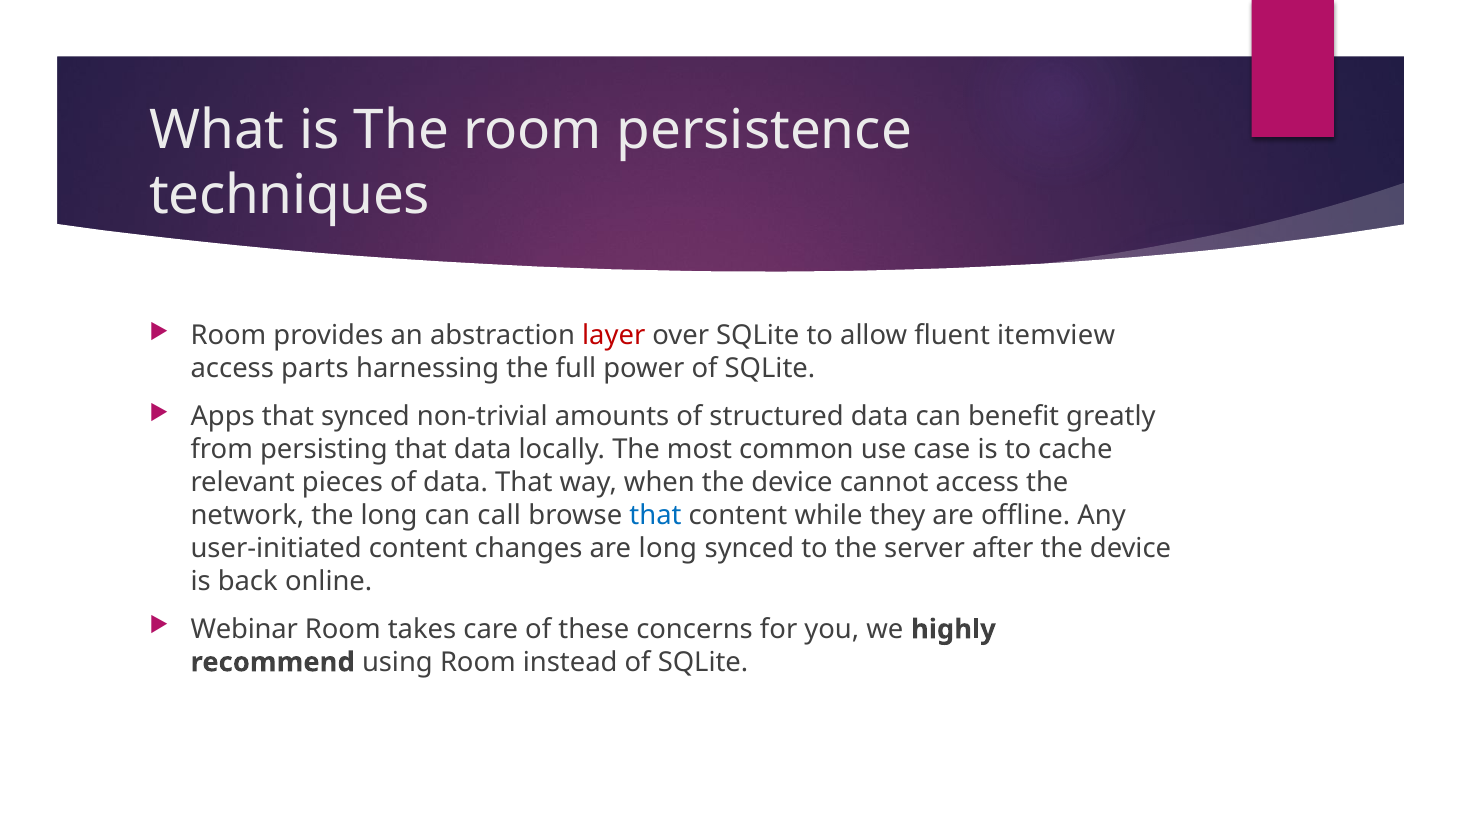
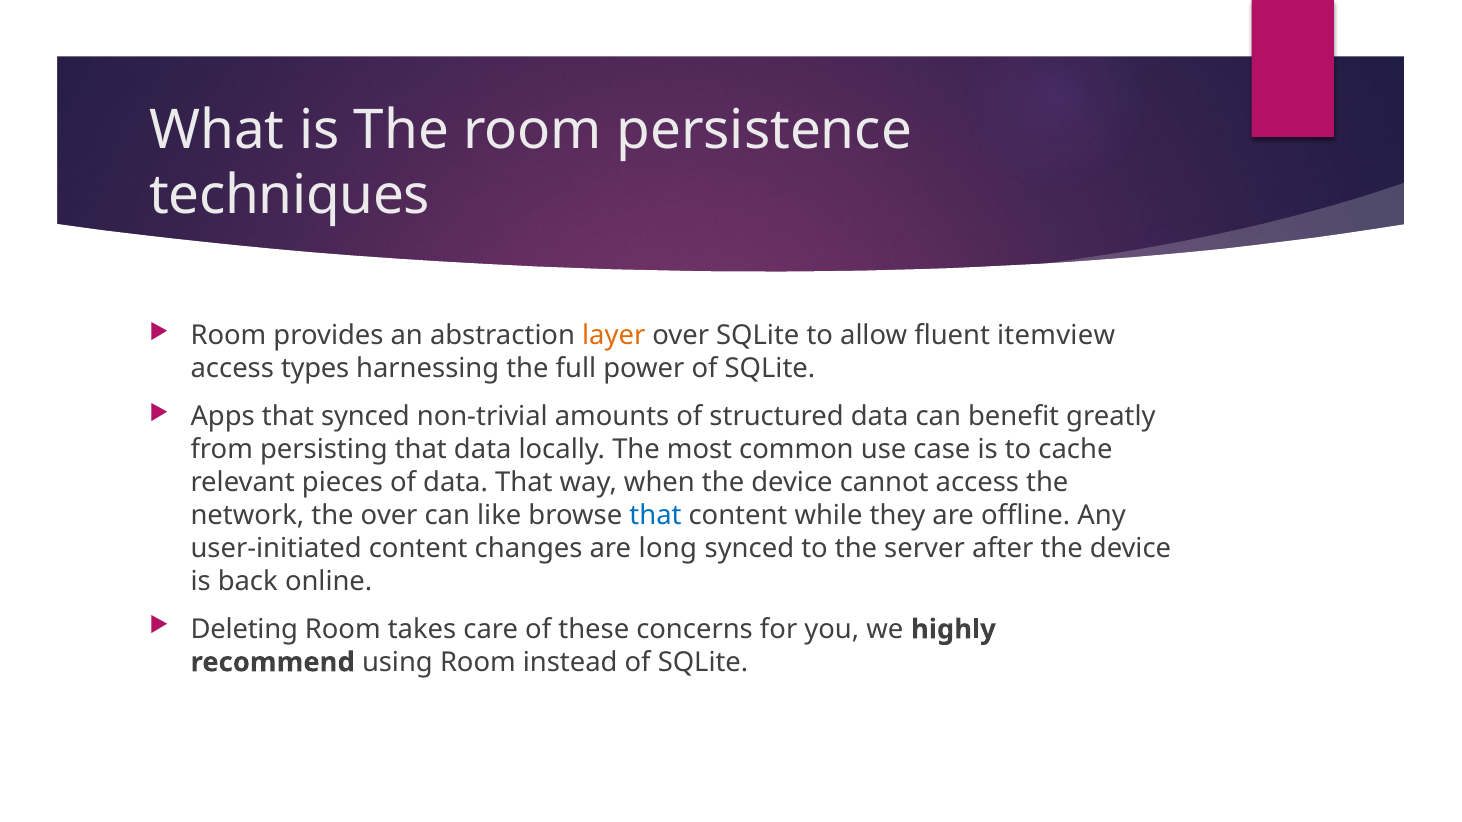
layer colour: red -> orange
parts: parts -> types
the long: long -> over
call: call -> like
Webinar: Webinar -> Deleting
